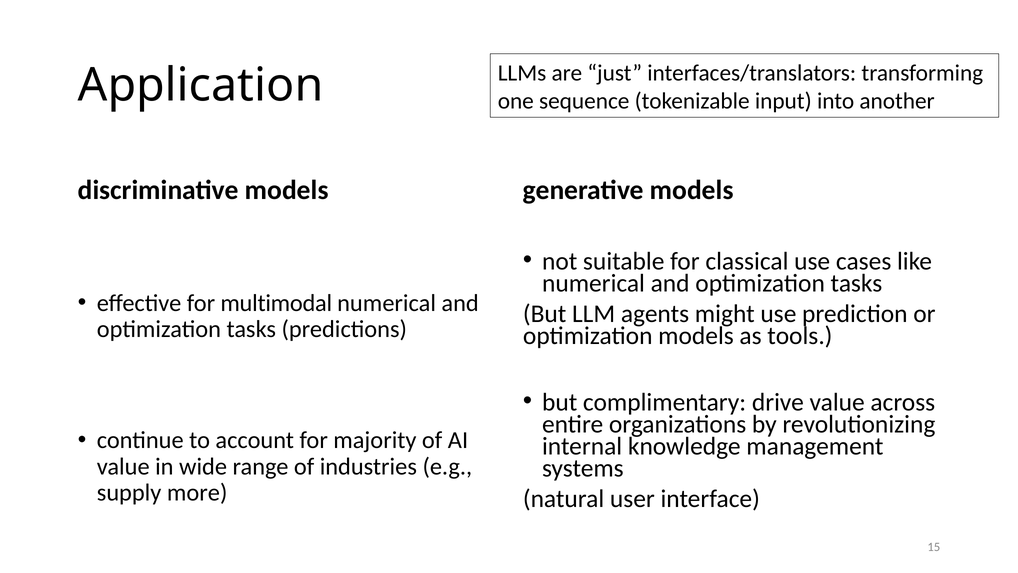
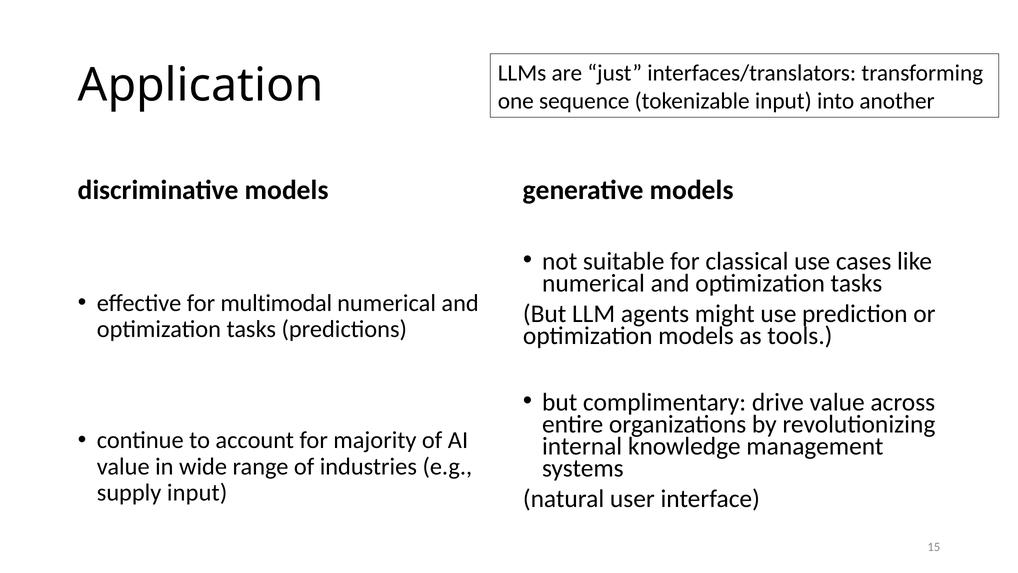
supply more: more -> input
